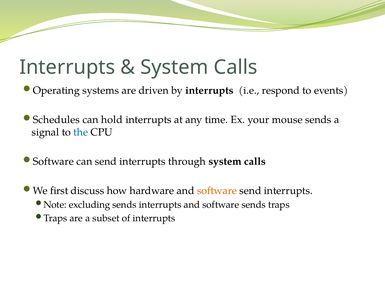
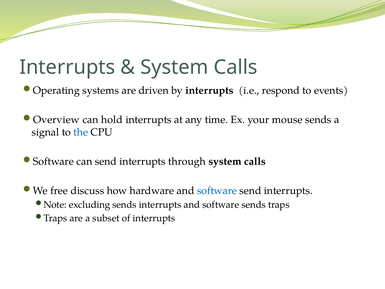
Schedules: Schedules -> Overview
first: first -> free
software at (217, 191) colour: orange -> blue
